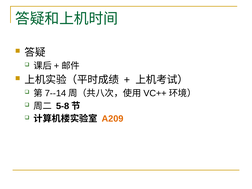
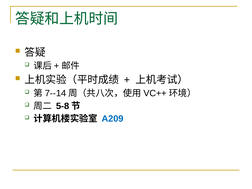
A209 colour: orange -> blue
